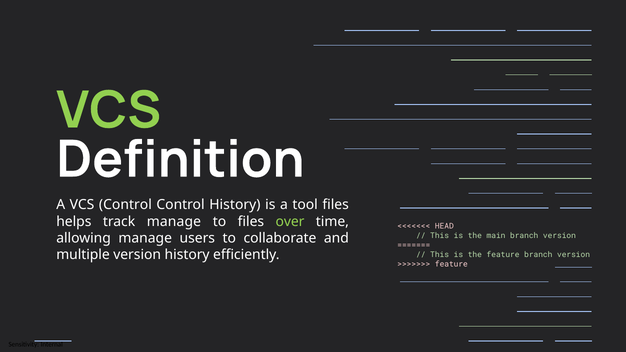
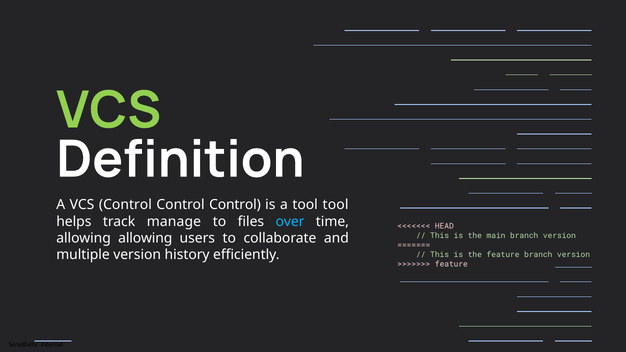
History at (235, 205): History -> Control
tool files: files -> tool
over colour: light green -> light blue
allowing manage: manage -> allowing
